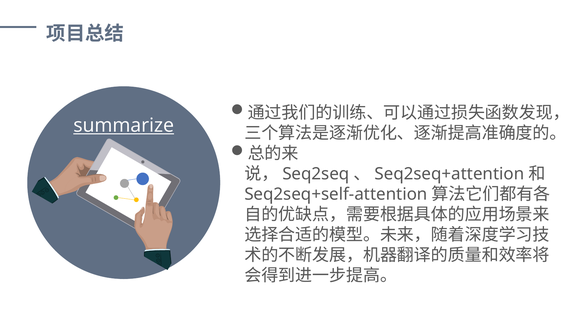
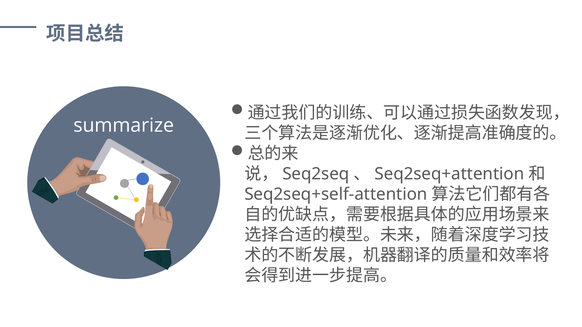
summarize underline: present -> none
